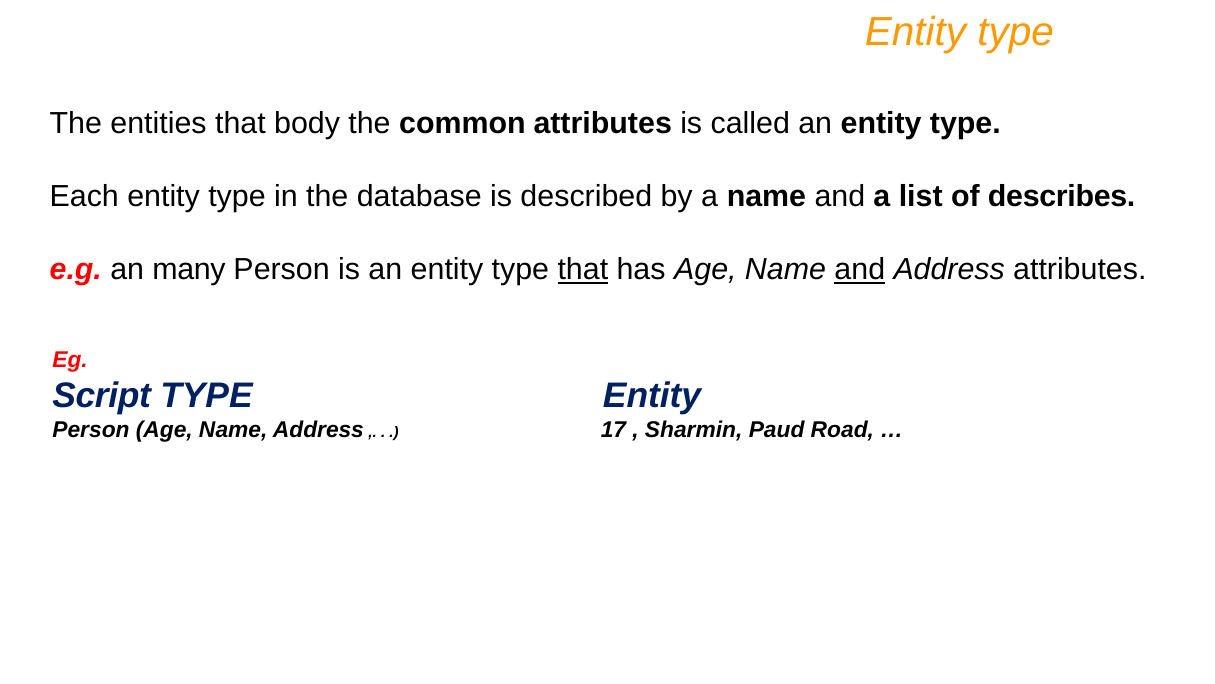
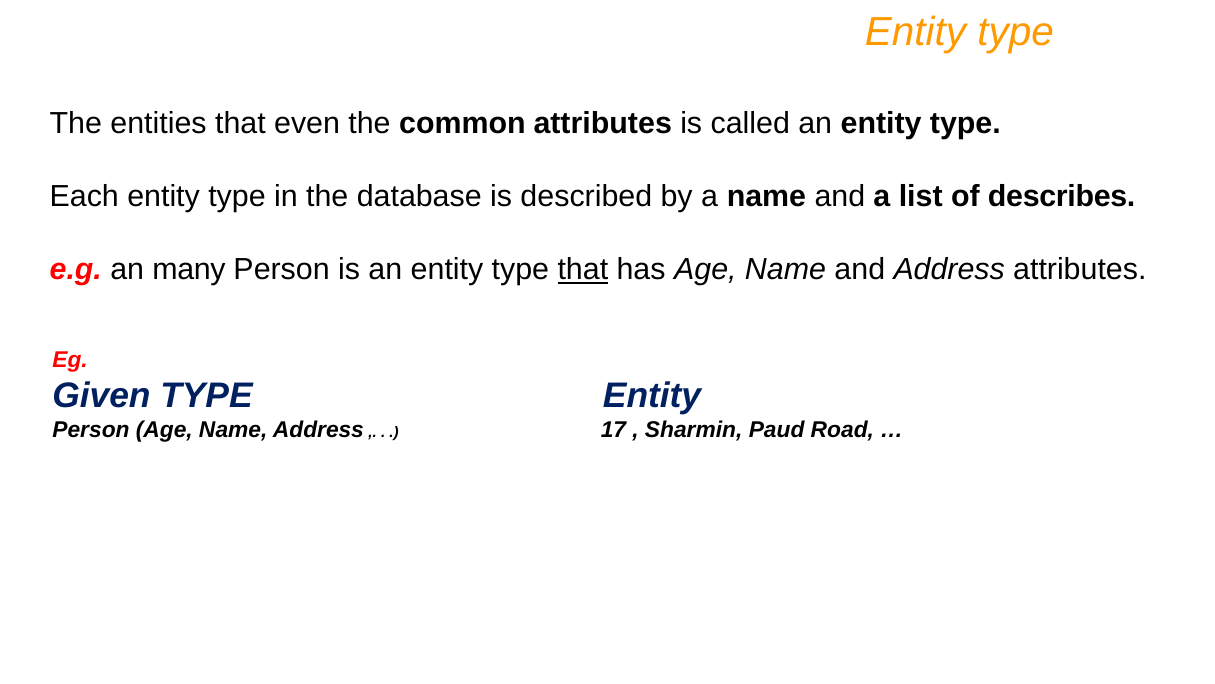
body: body -> even
and at (860, 269) underline: present -> none
Script: Script -> Given
